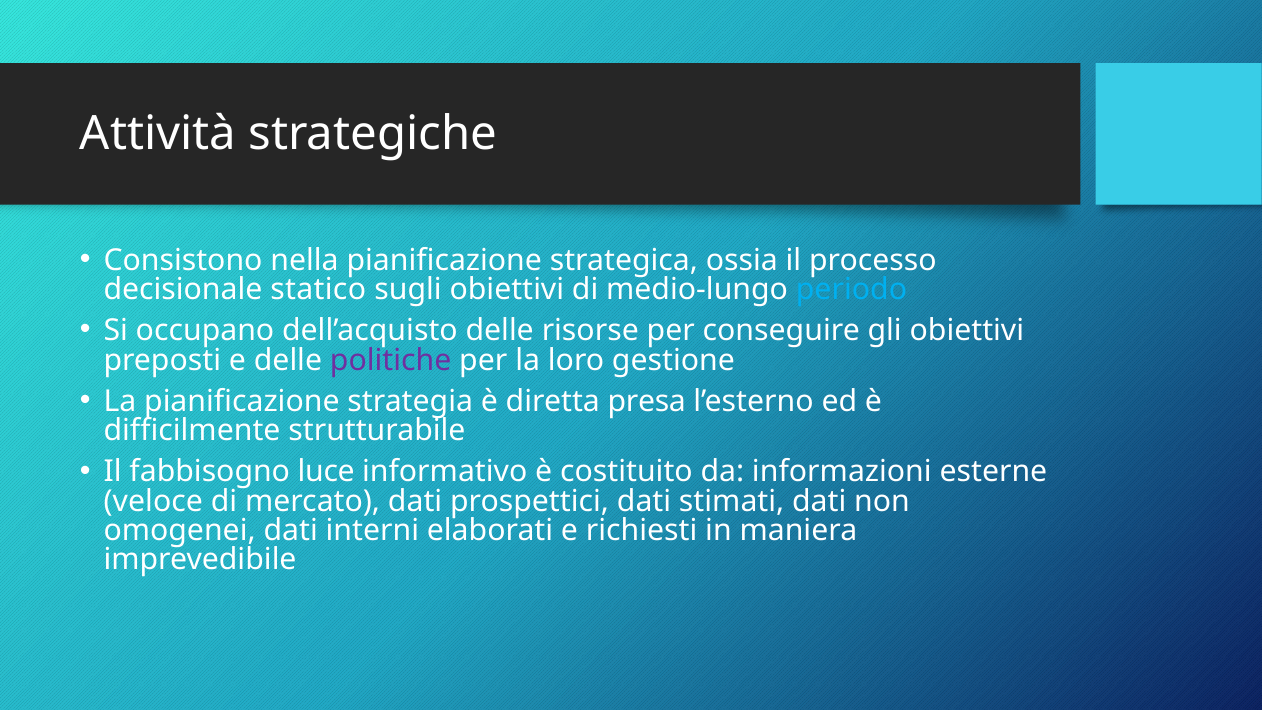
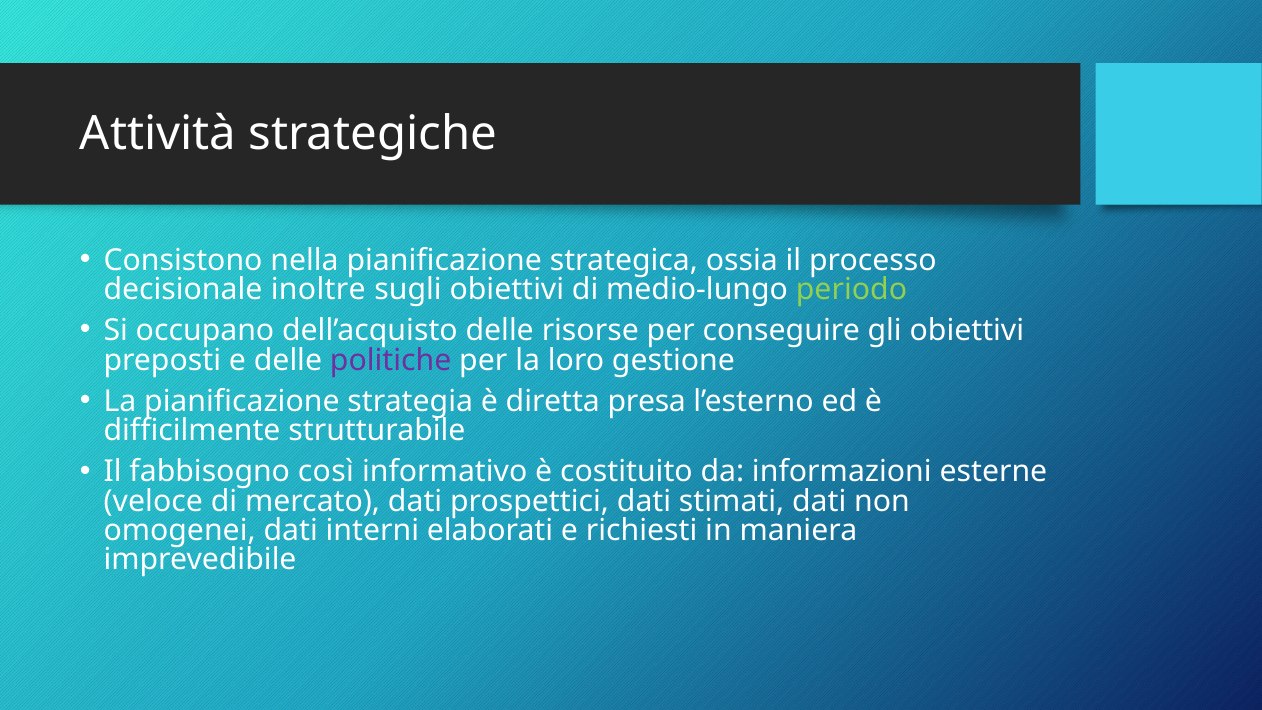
statico: statico -> inoltre
periodo colour: light blue -> light green
luce: luce -> così
